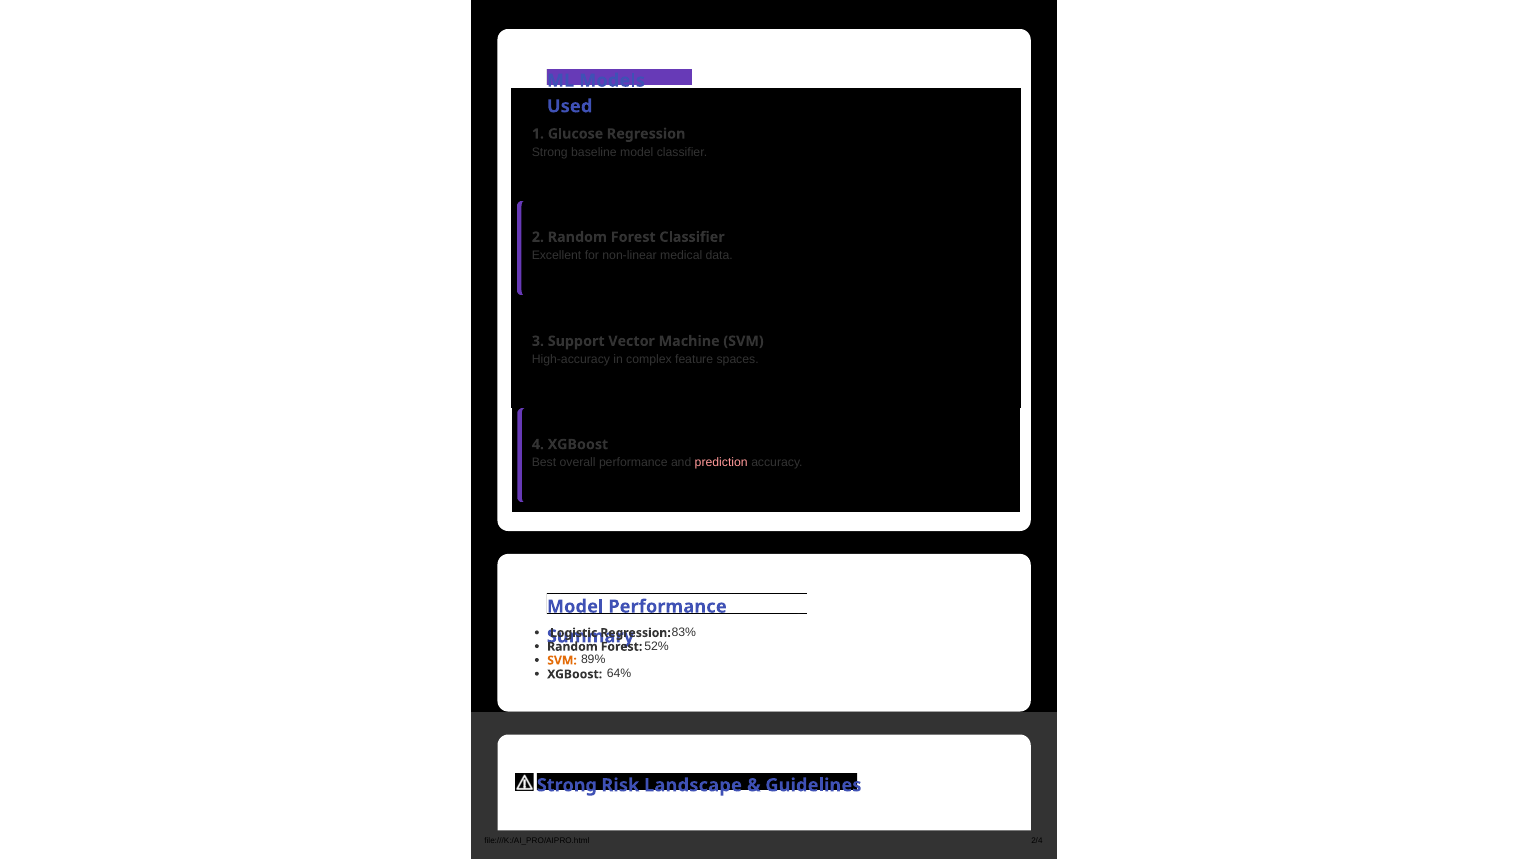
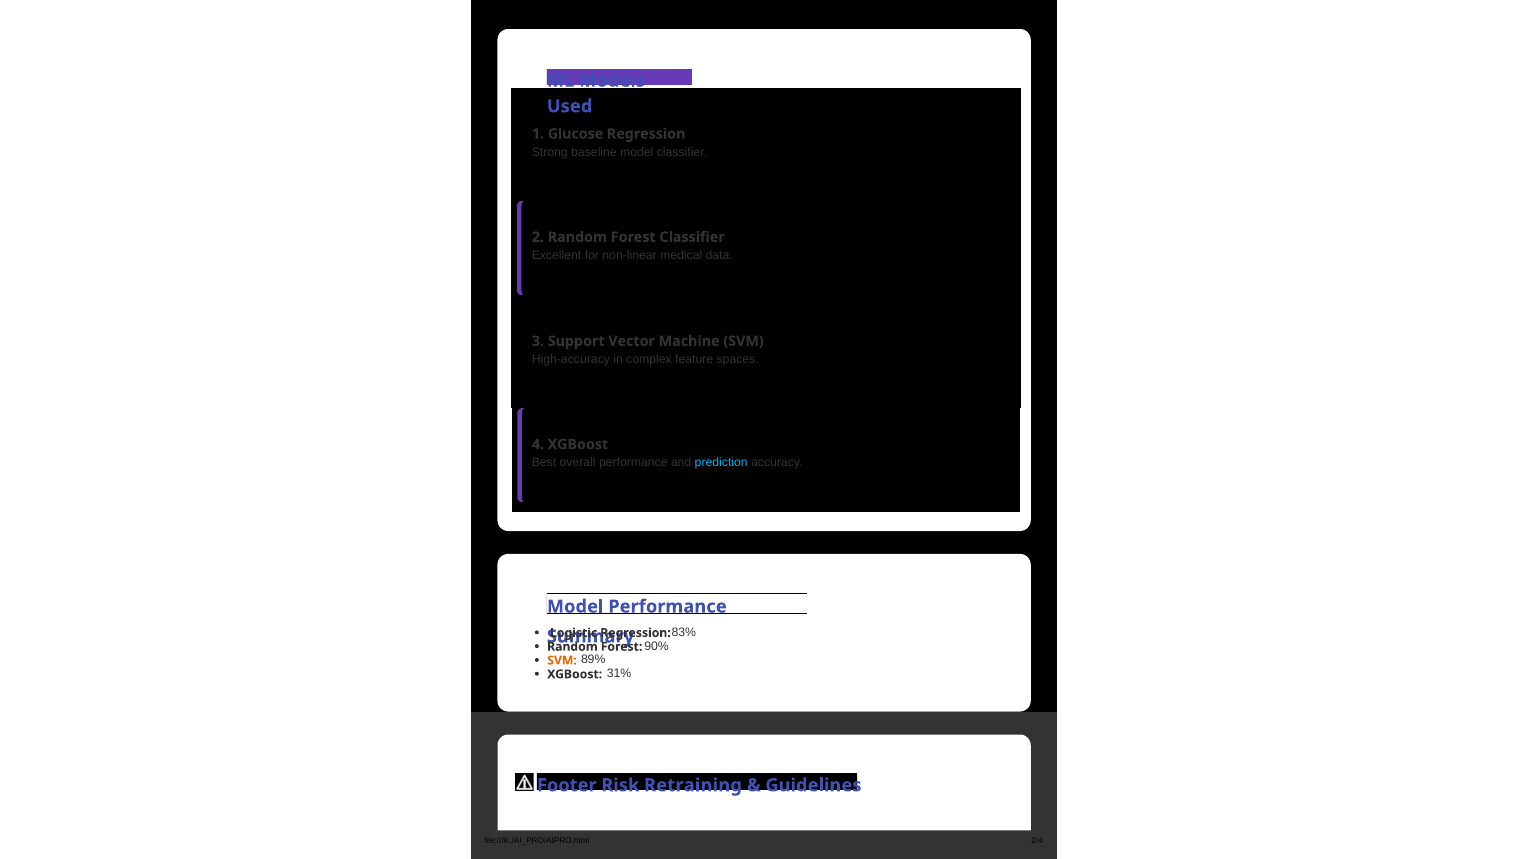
prediction colour: pink -> light blue
52%: 52% -> 90%
64%: 64% -> 31%
Strong at (567, 785): Strong -> Footer
Landscape: Landscape -> Retraining
